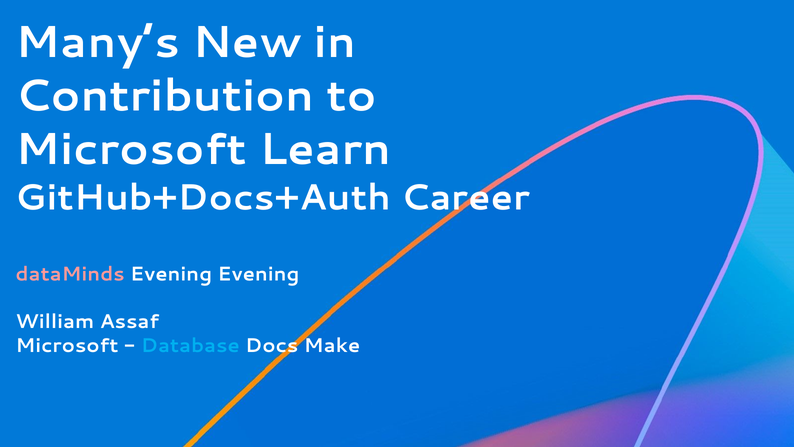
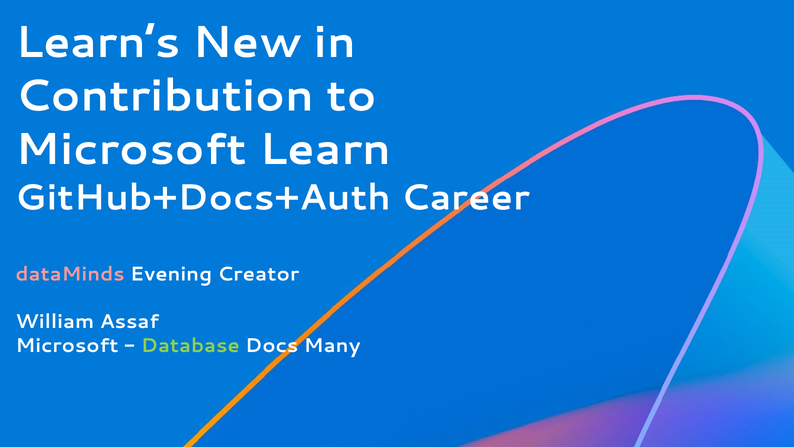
Many’s: Many’s -> Learn’s
Evening Evening: Evening -> Creator
Database colour: light blue -> light green
Make: Make -> Many
